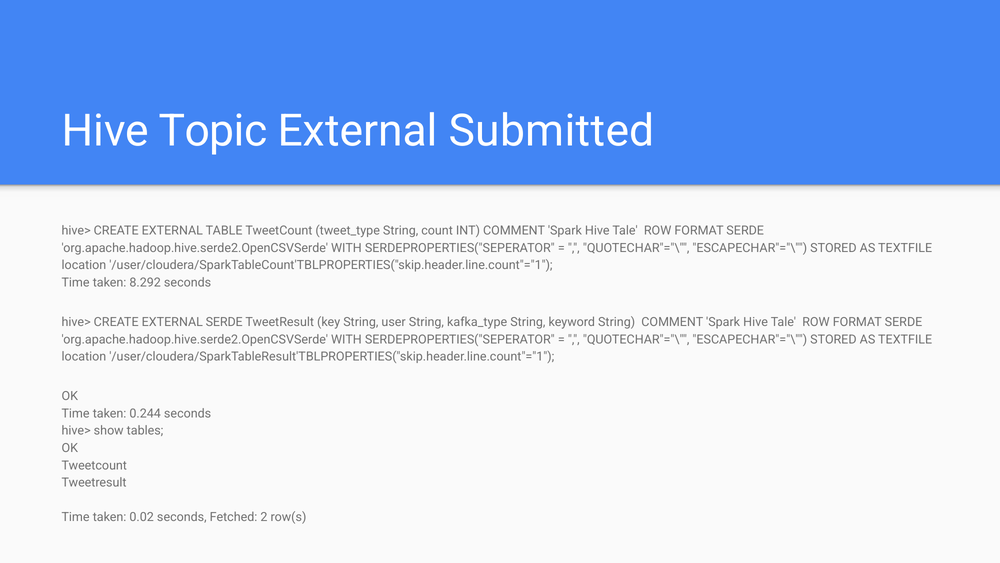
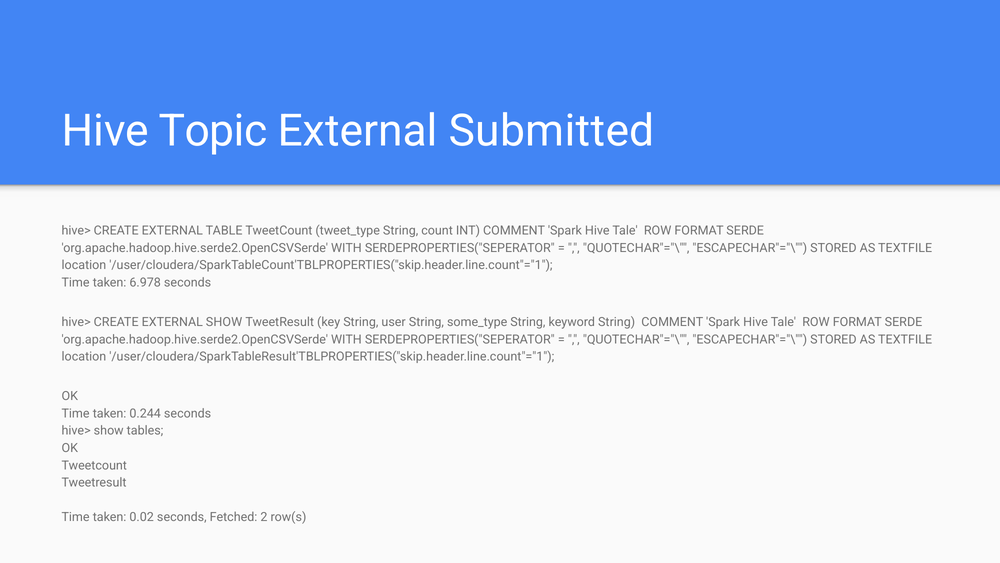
8.292: 8.292 -> 6.978
EXTERNAL SERDE: SERDE -> SHOW
kafka_type: kafka_type -> some_type
